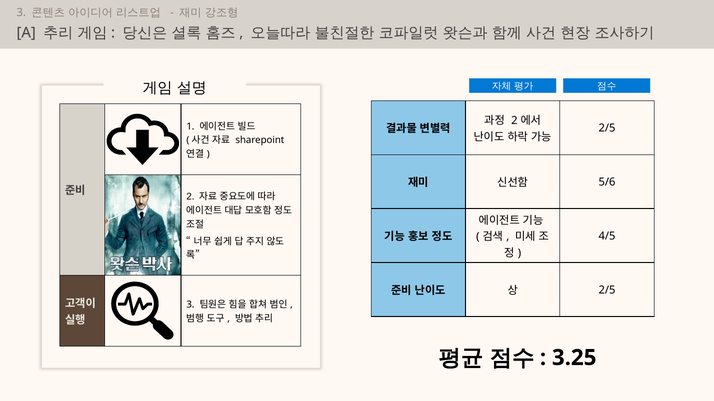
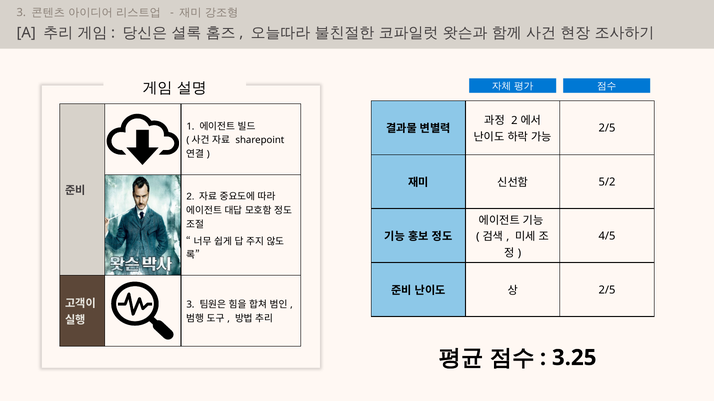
5/6: 5/6 -> 5/2
